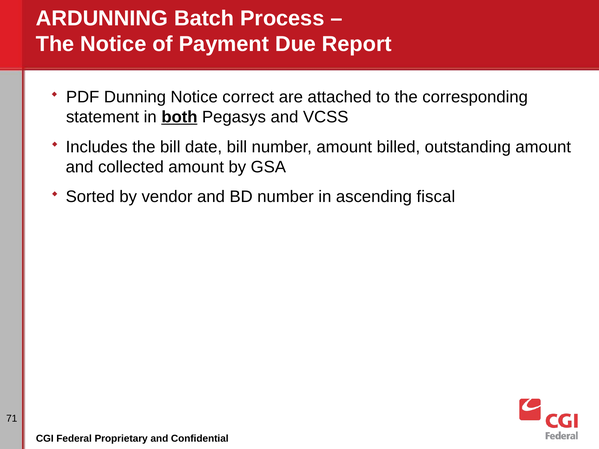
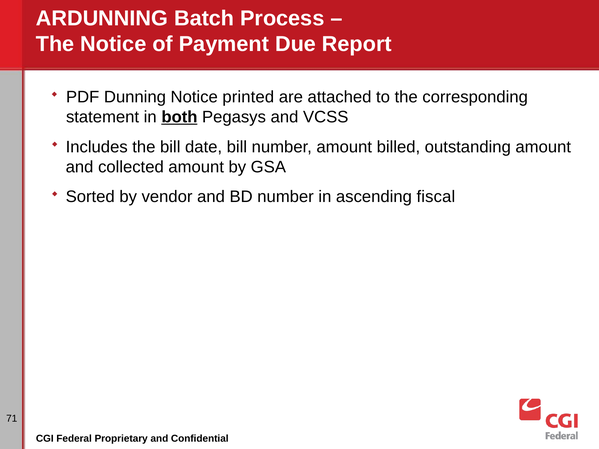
correct: correct -> printed
